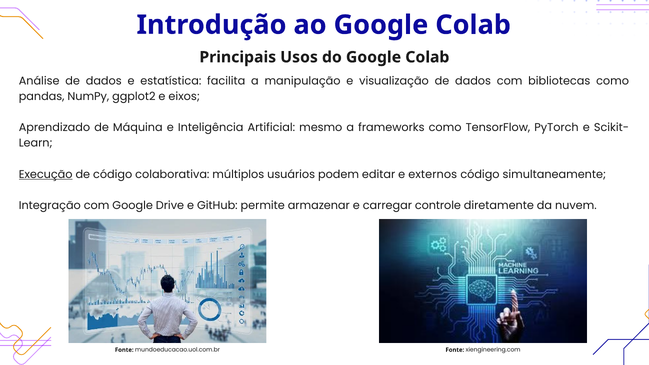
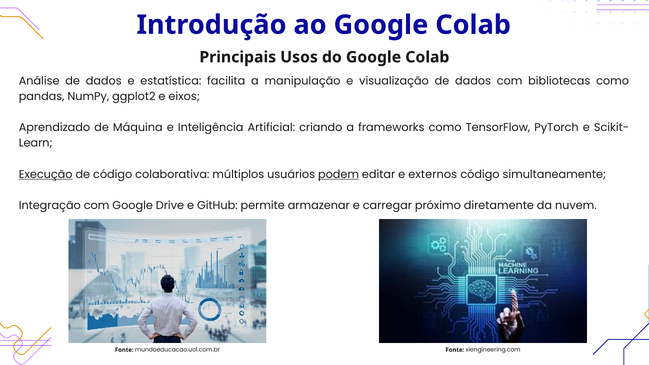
mesmo: mesmo -> criando
podem underline: none -> present
controle: controle -> próximo
